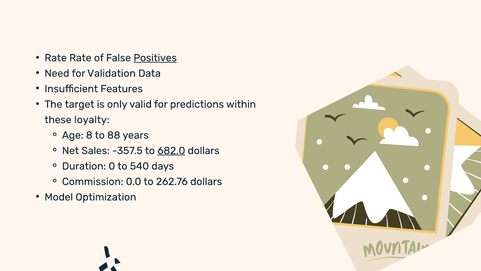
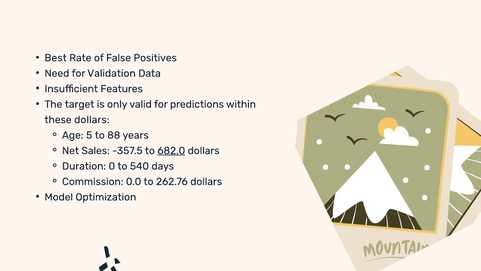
Rate at (56, 58): Rate -> Best
Positives underline: present -> none
these loyalty: loyalty -> dollars
8: 8 -> 5
